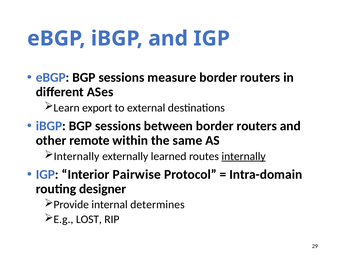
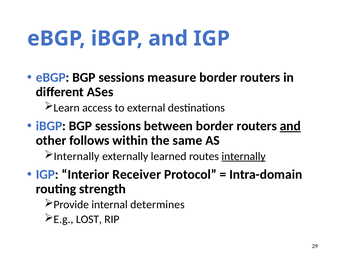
export: export -> access
and at (290, 126) underline: none -> present
remote: remote -> follows
Pairwise: Pairwise -> Receiver
designer: designer -> strength
